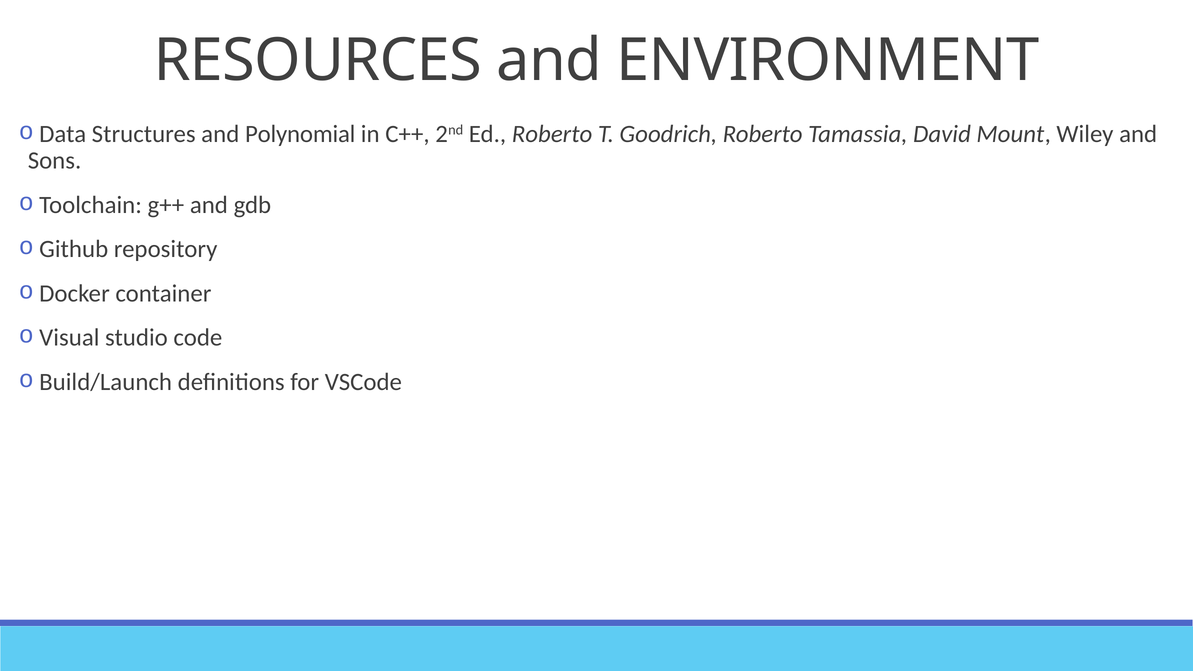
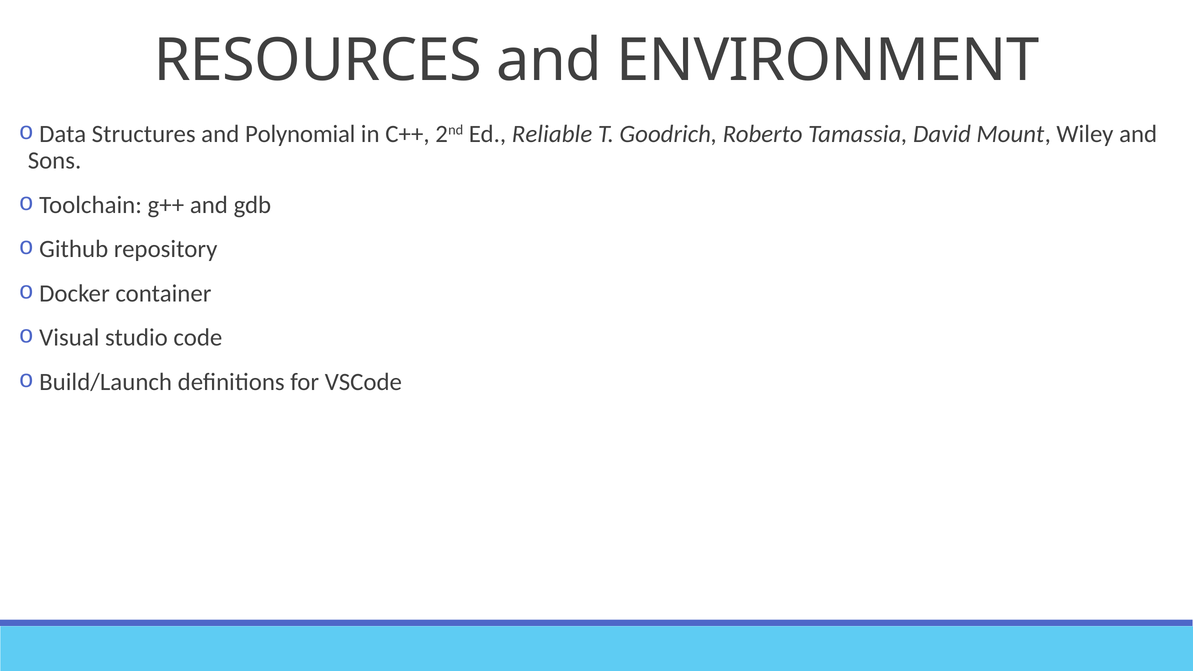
Ed Roberto: Roberto -> Reliable
